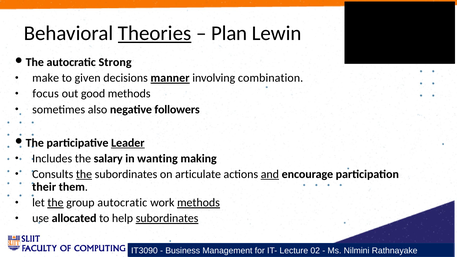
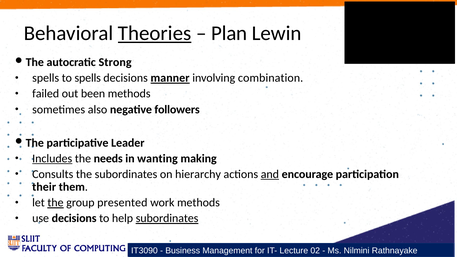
make at (46, 78): make -> spells
to given: given -> spells
focus: focus -> failed
good: good -> been
Leader underline: present -> none
Includes underline: none -> present
salary: salary -> needs
the at (84, 174) underline: present -> none
articulate: articulate -> hierarchy
group autocratic: autocratic -> presented
methods at (198, 203) underline: present -> none
use allocated: allocated -> decisions
